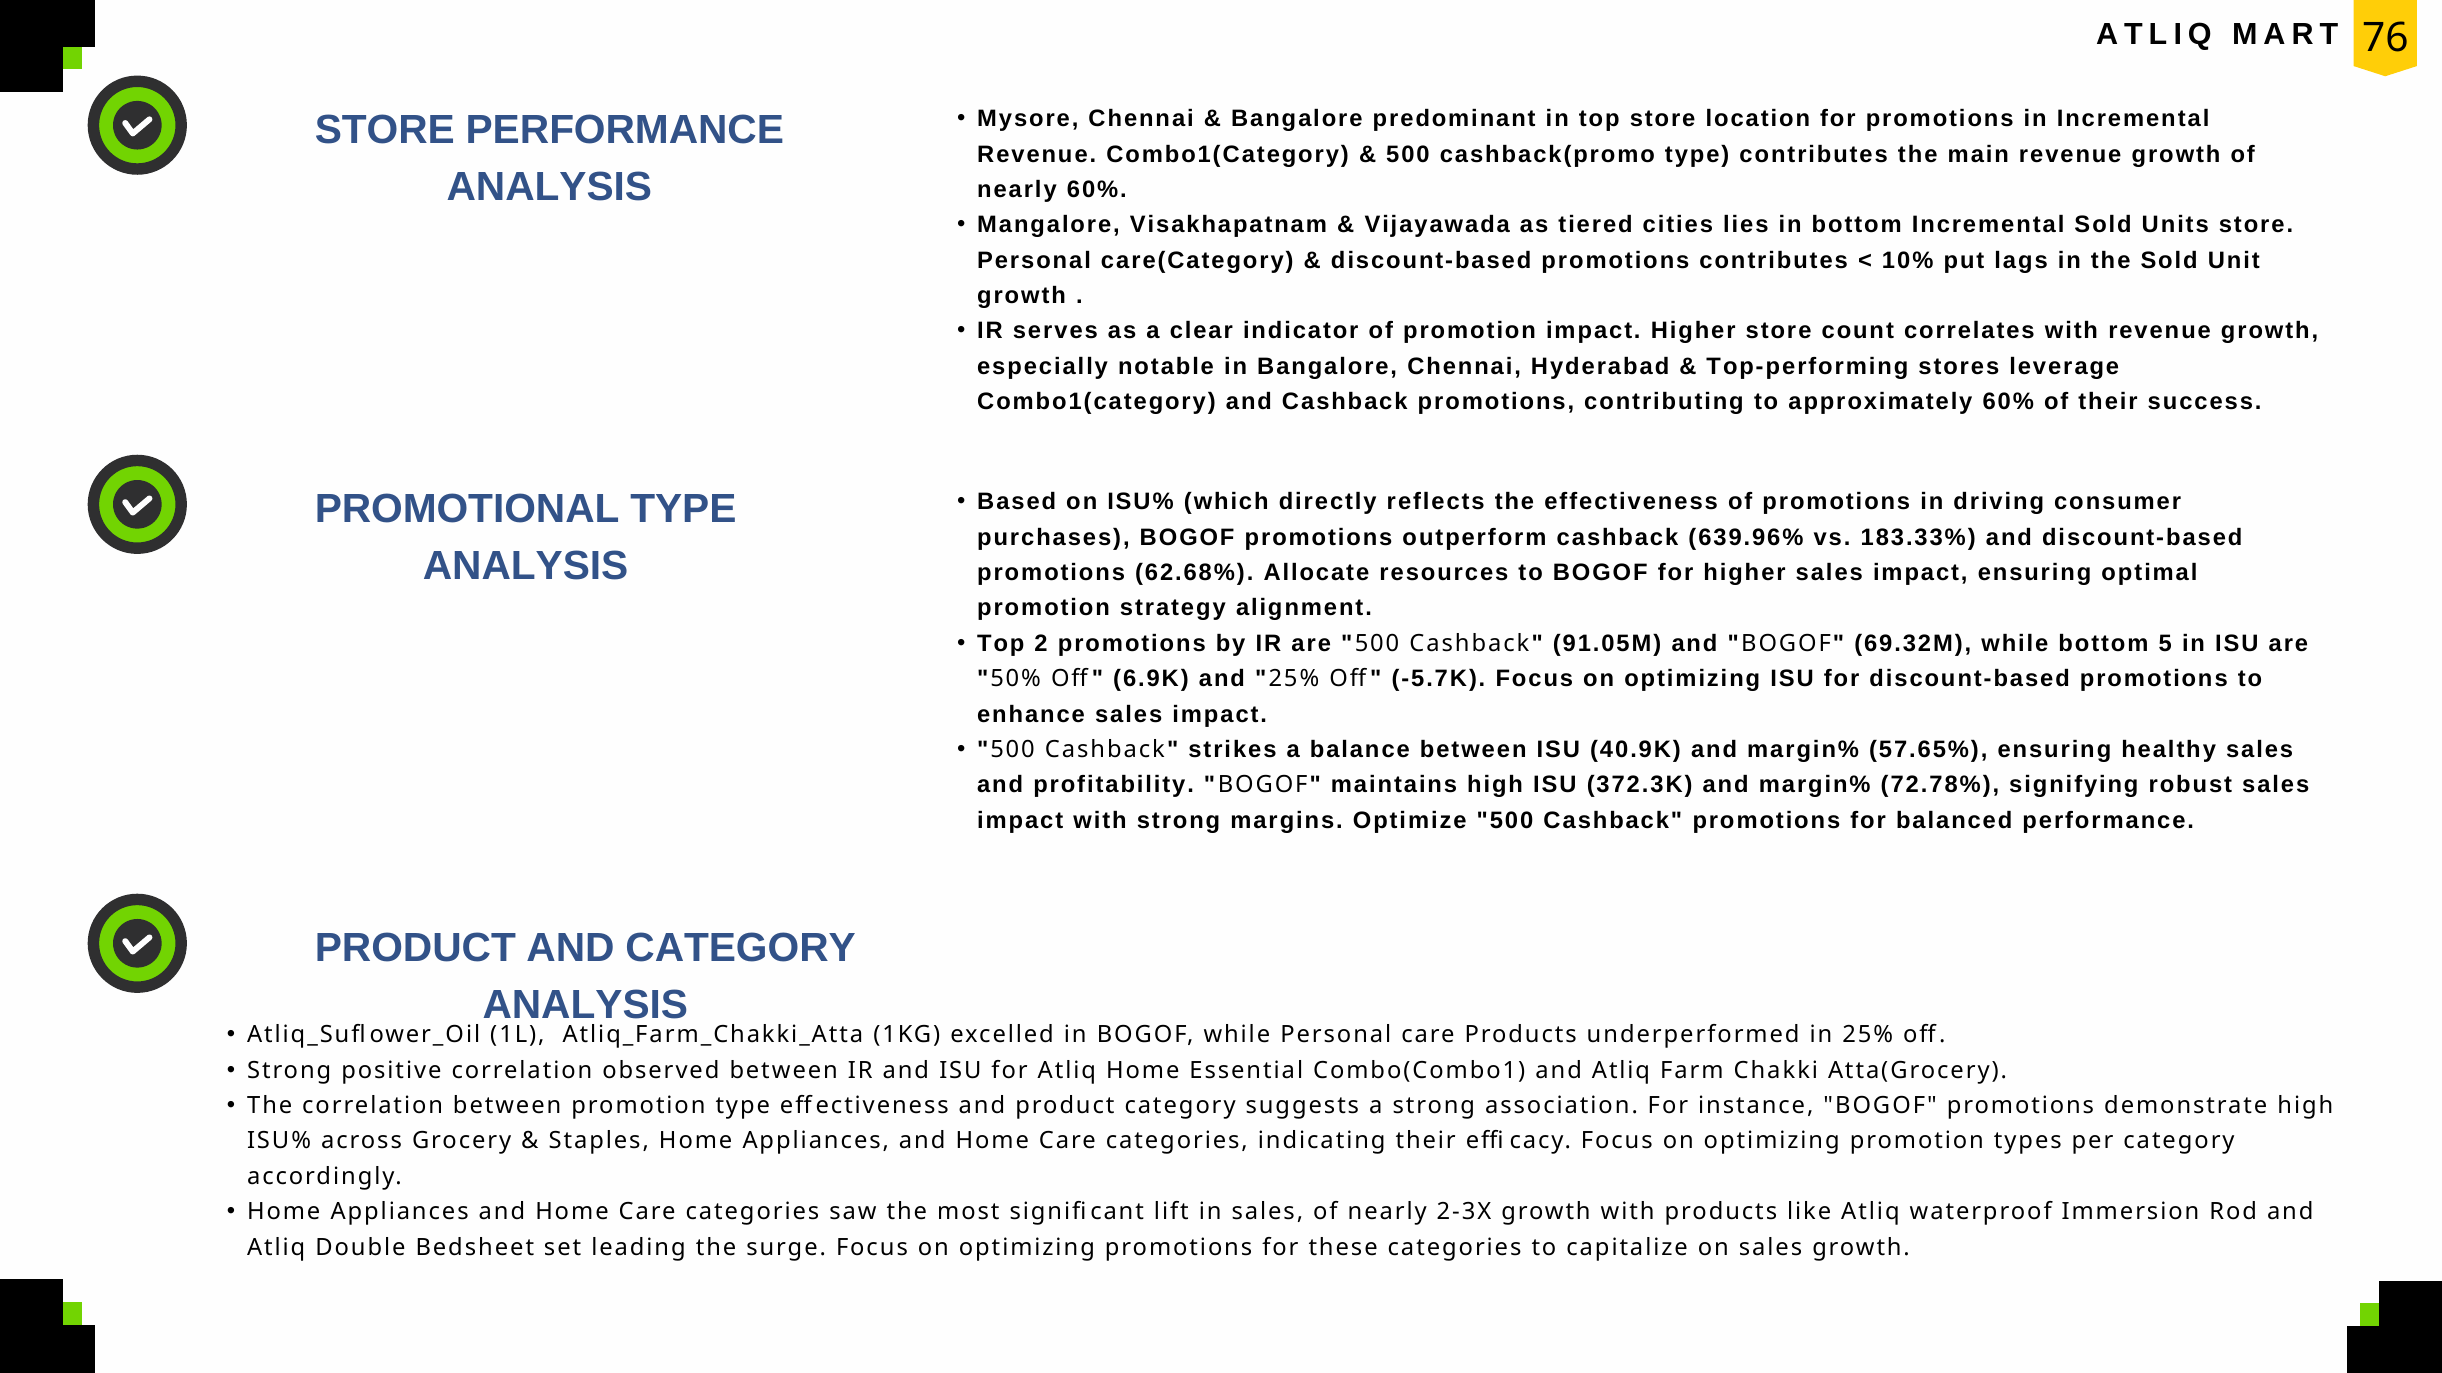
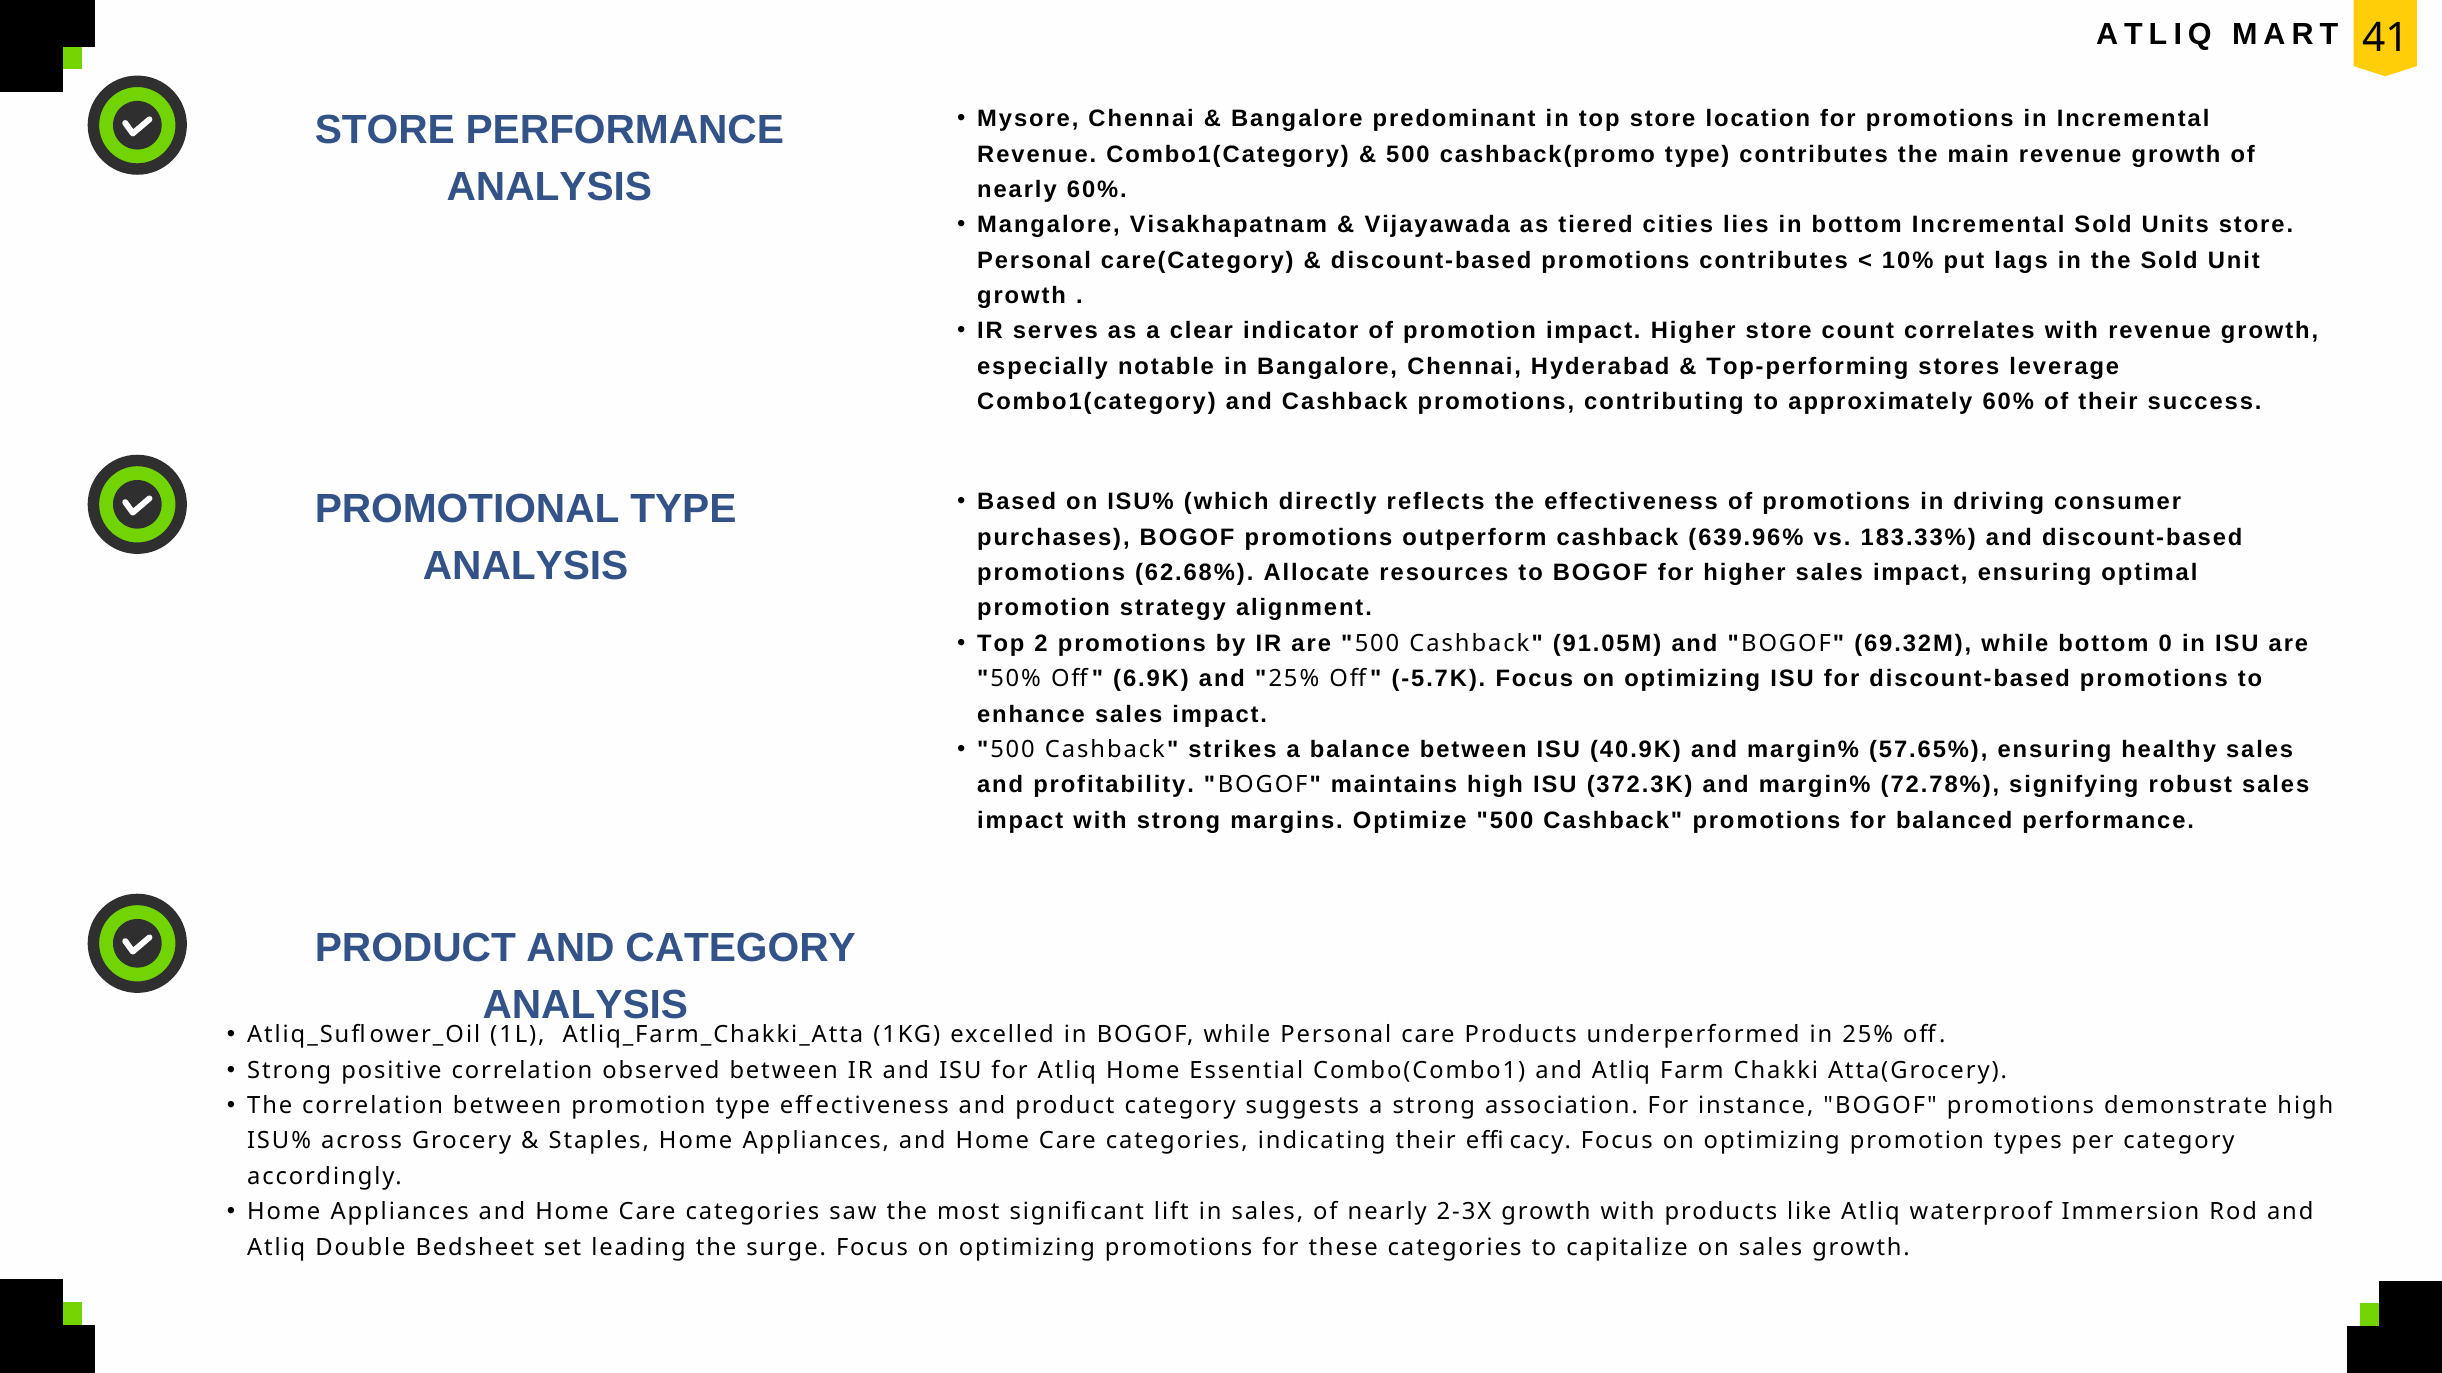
76: 76 -> 41
5: 5 -> 0
